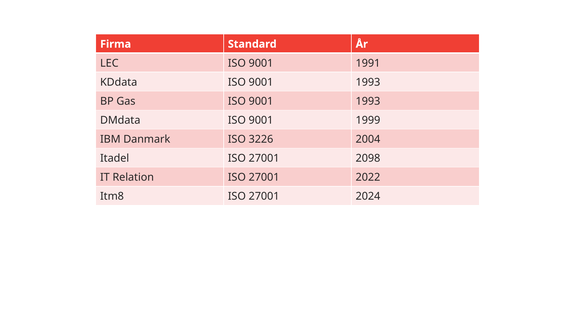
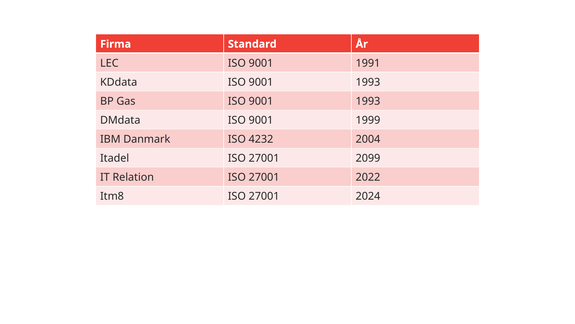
3226: 3226 -> 4232
2098: 2098 -> 2099
